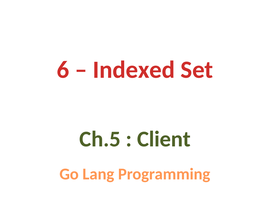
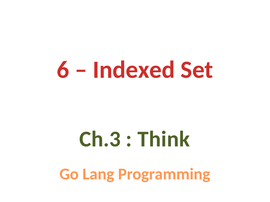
Ch.5: Ch.5 -> Ch.3
Client: Client -> Think
